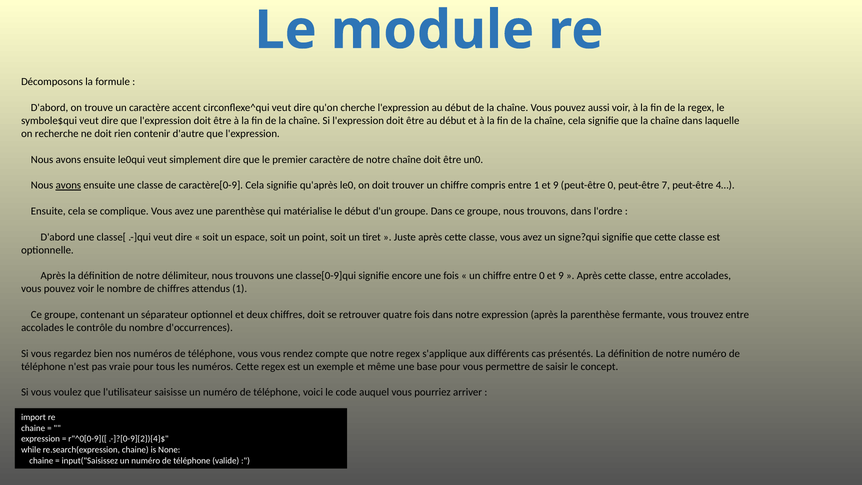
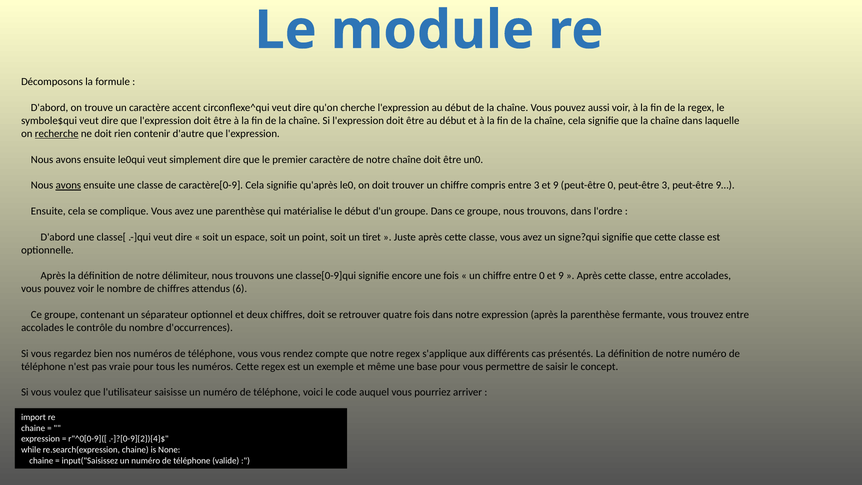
recherche underline: none -> present
entre 1: 1 -> 3
peut-être 7: 7 -> 3
4…: 4… -> 9…
attendus 1: 1 -> 6
